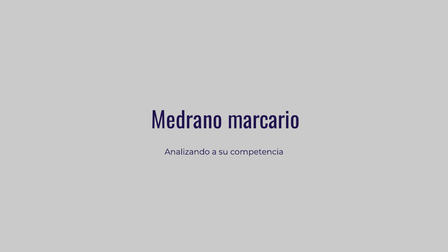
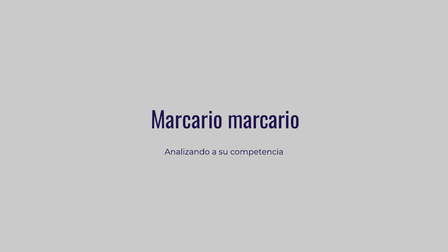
Medrano at (187, 121): Medrano -> Marcario
